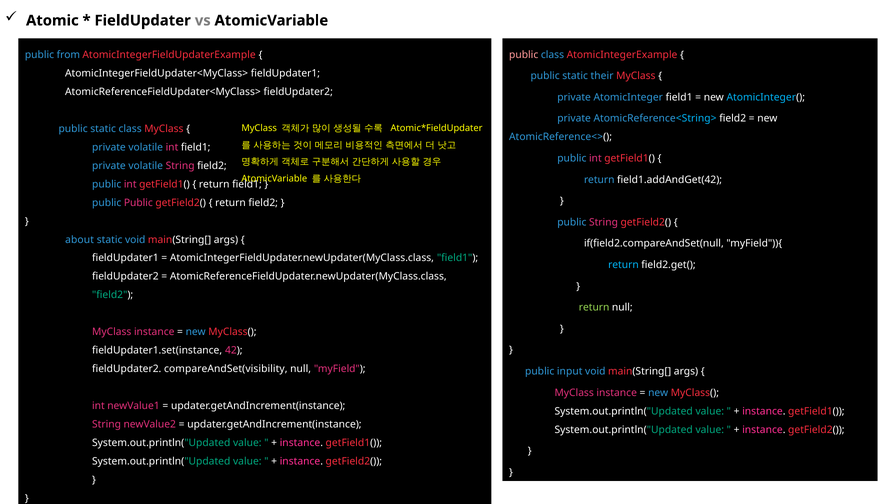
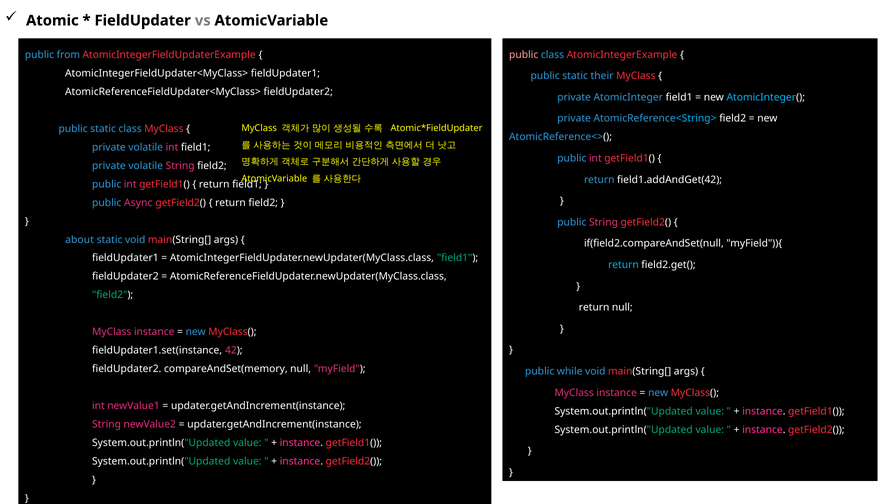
public Public: Public -> Async
return at (594, 307) colour: light green -> white
compareAndSet(visibility: compareAndSet(visibility -> compareAndSet(memory
input: input -> while
